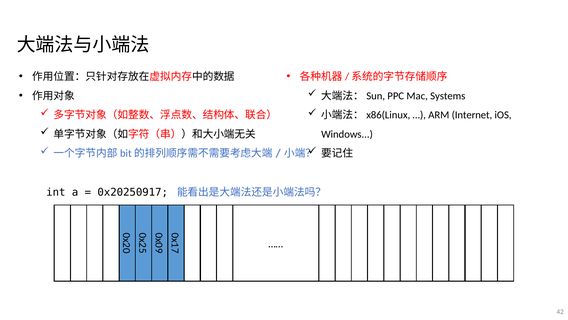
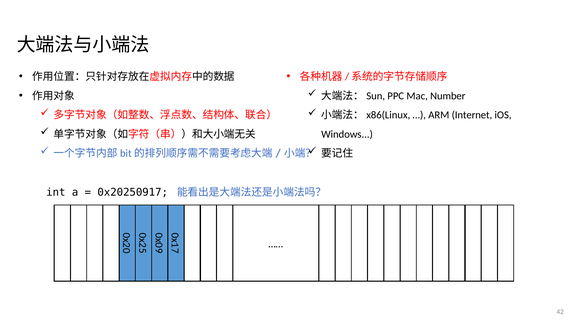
Systems: Systems -> Number
